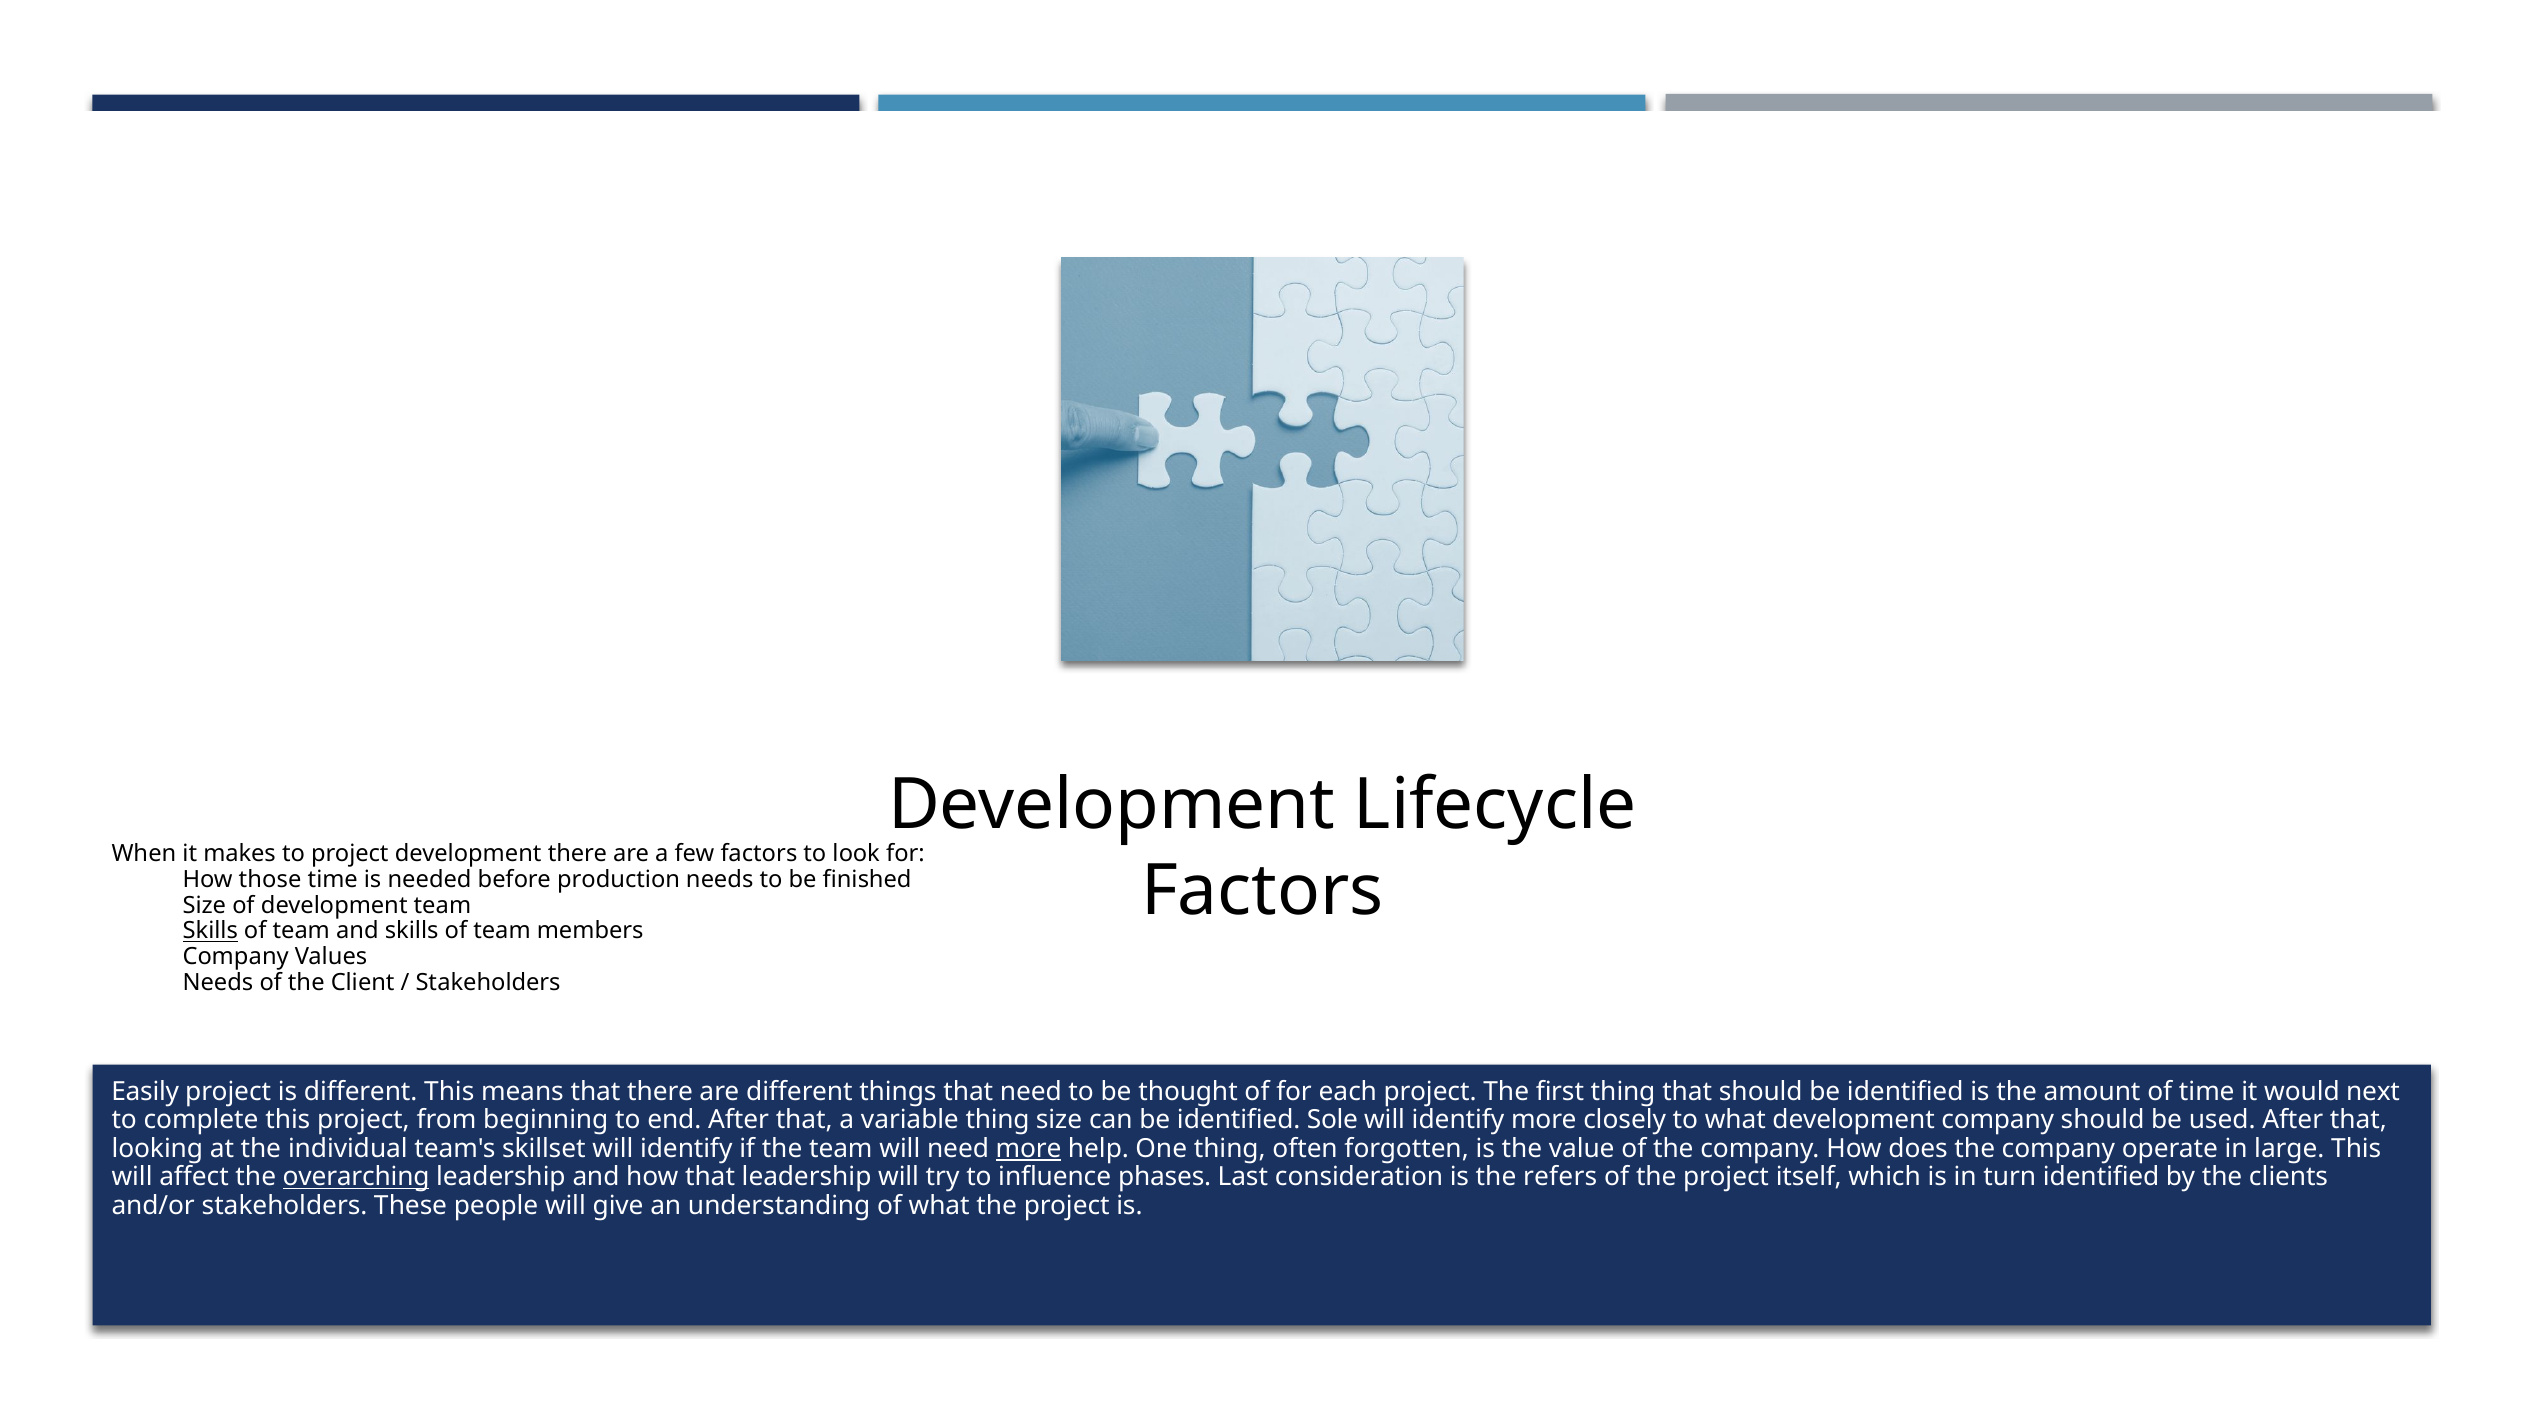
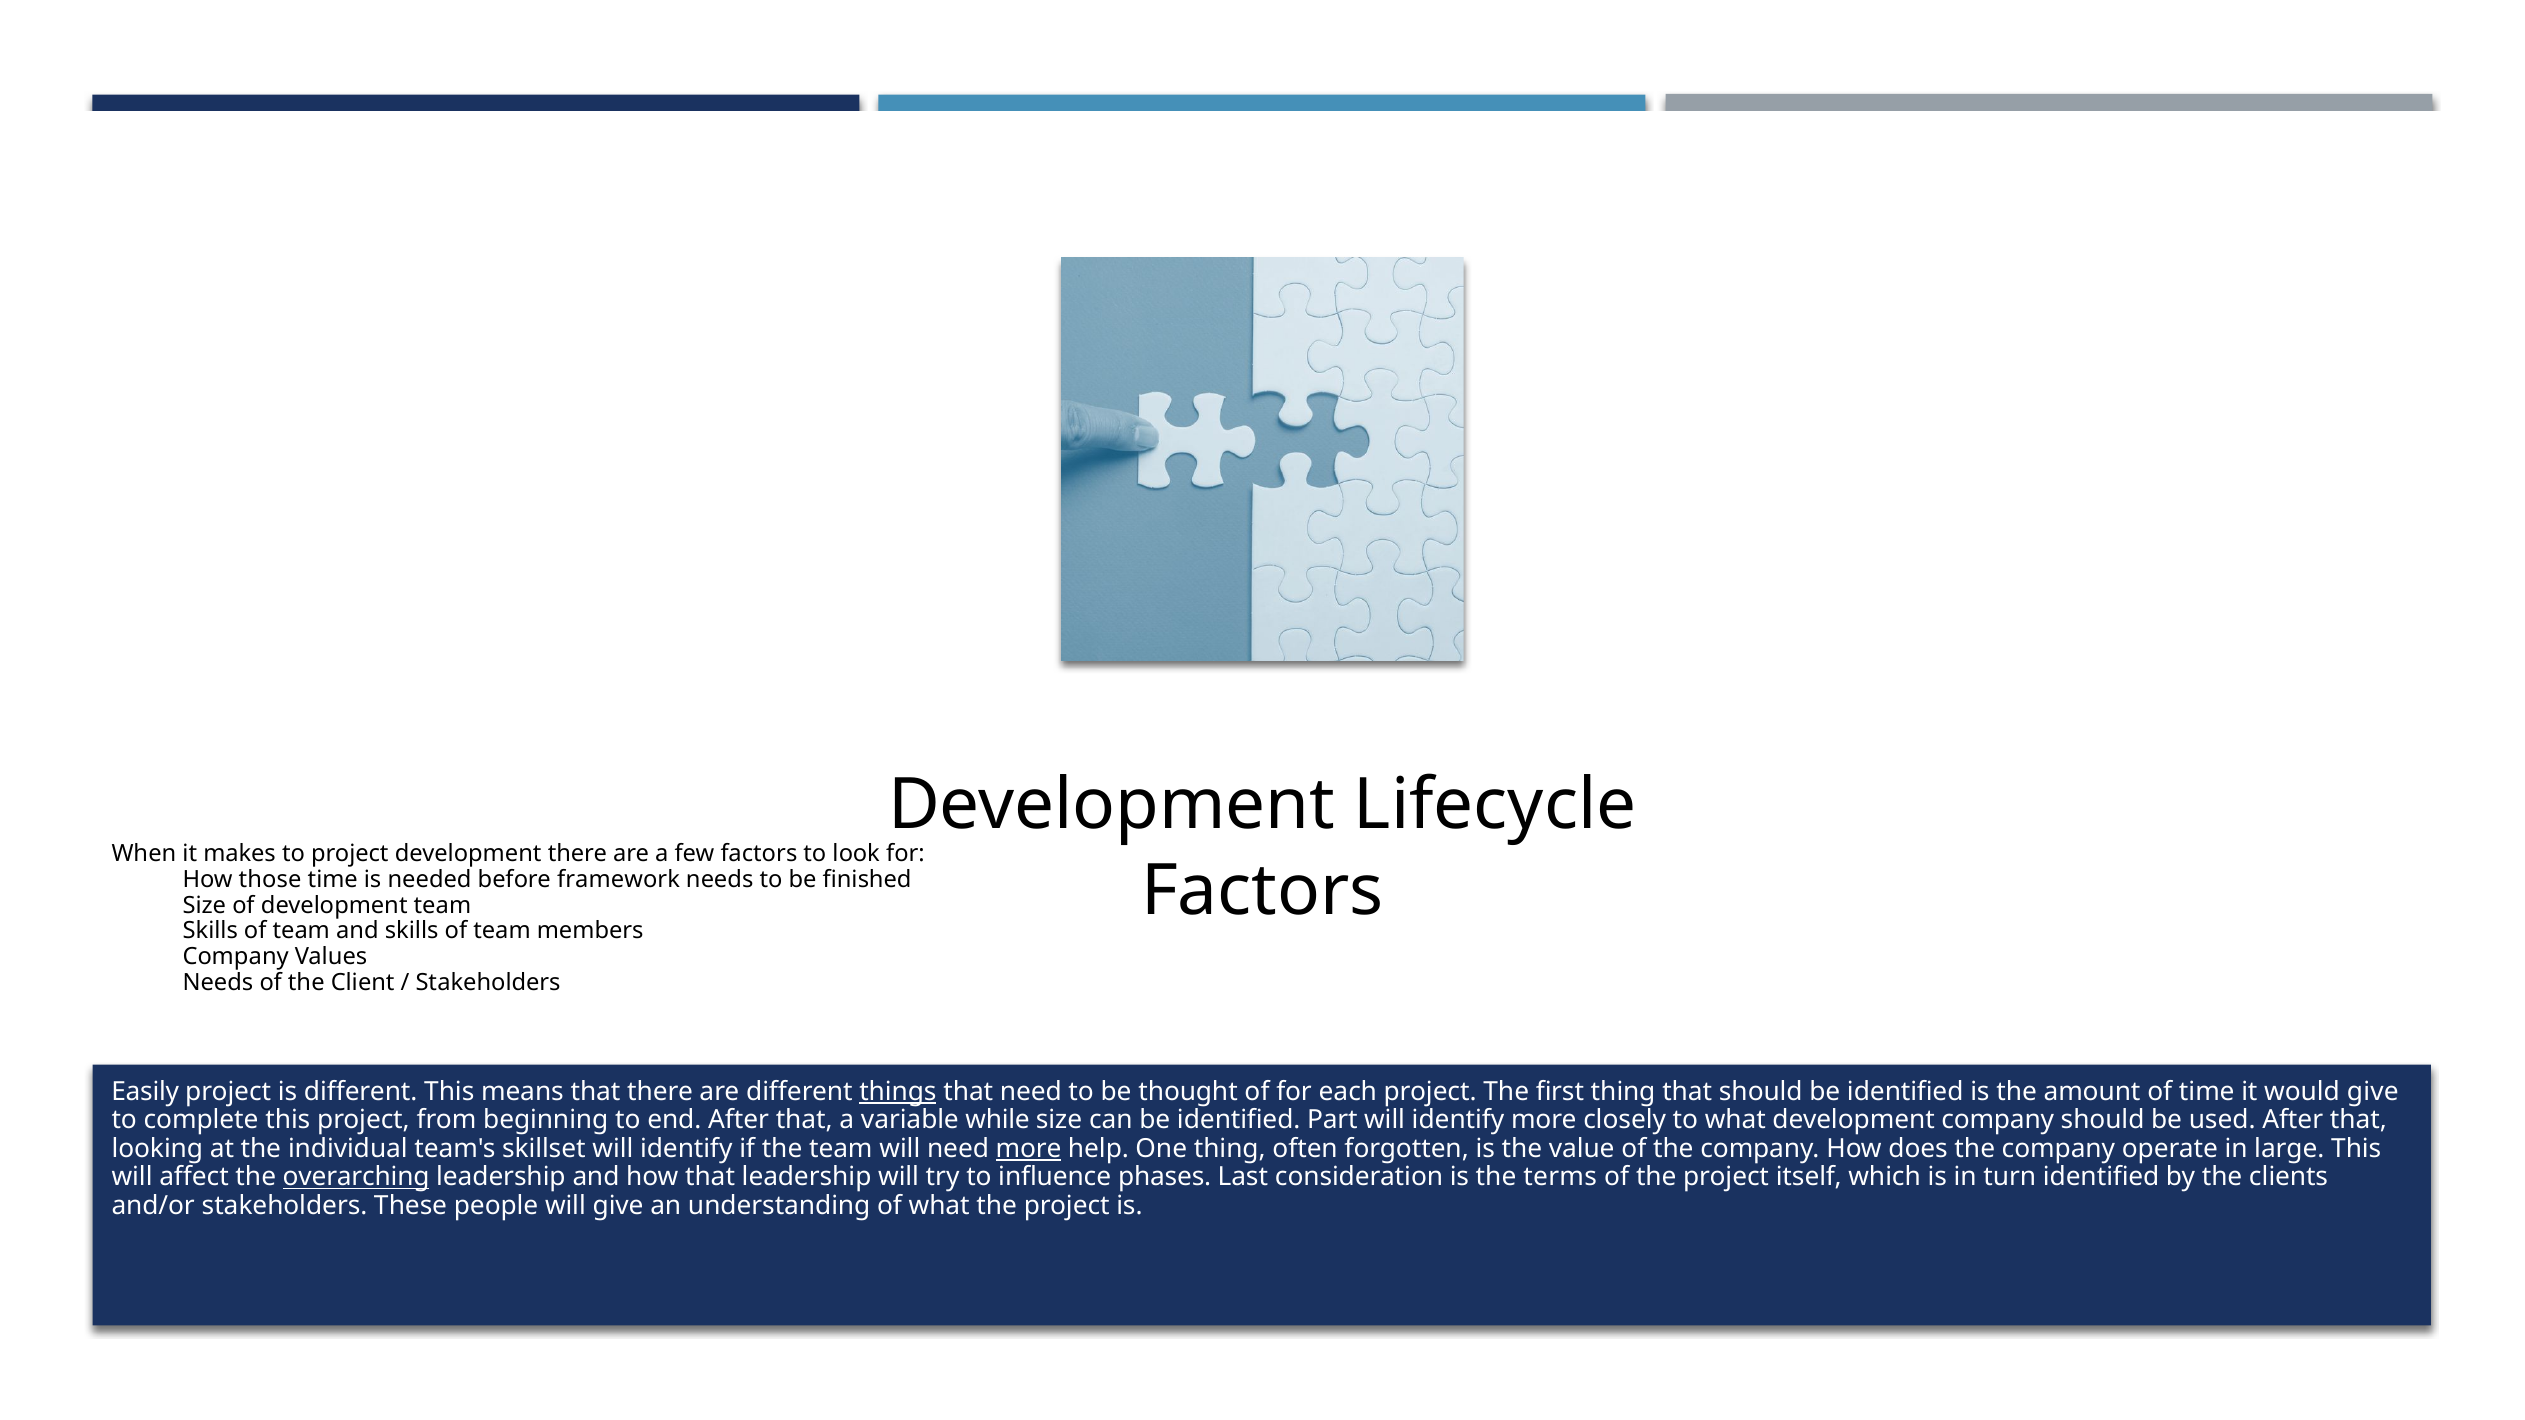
production: production -> framework
Skills at (210, 931) underline: present -> none
things underline: none -> present
would next: next -> give
variable thing: thing -> while
Sole: Sole -> Part
refers: refers -> terms
